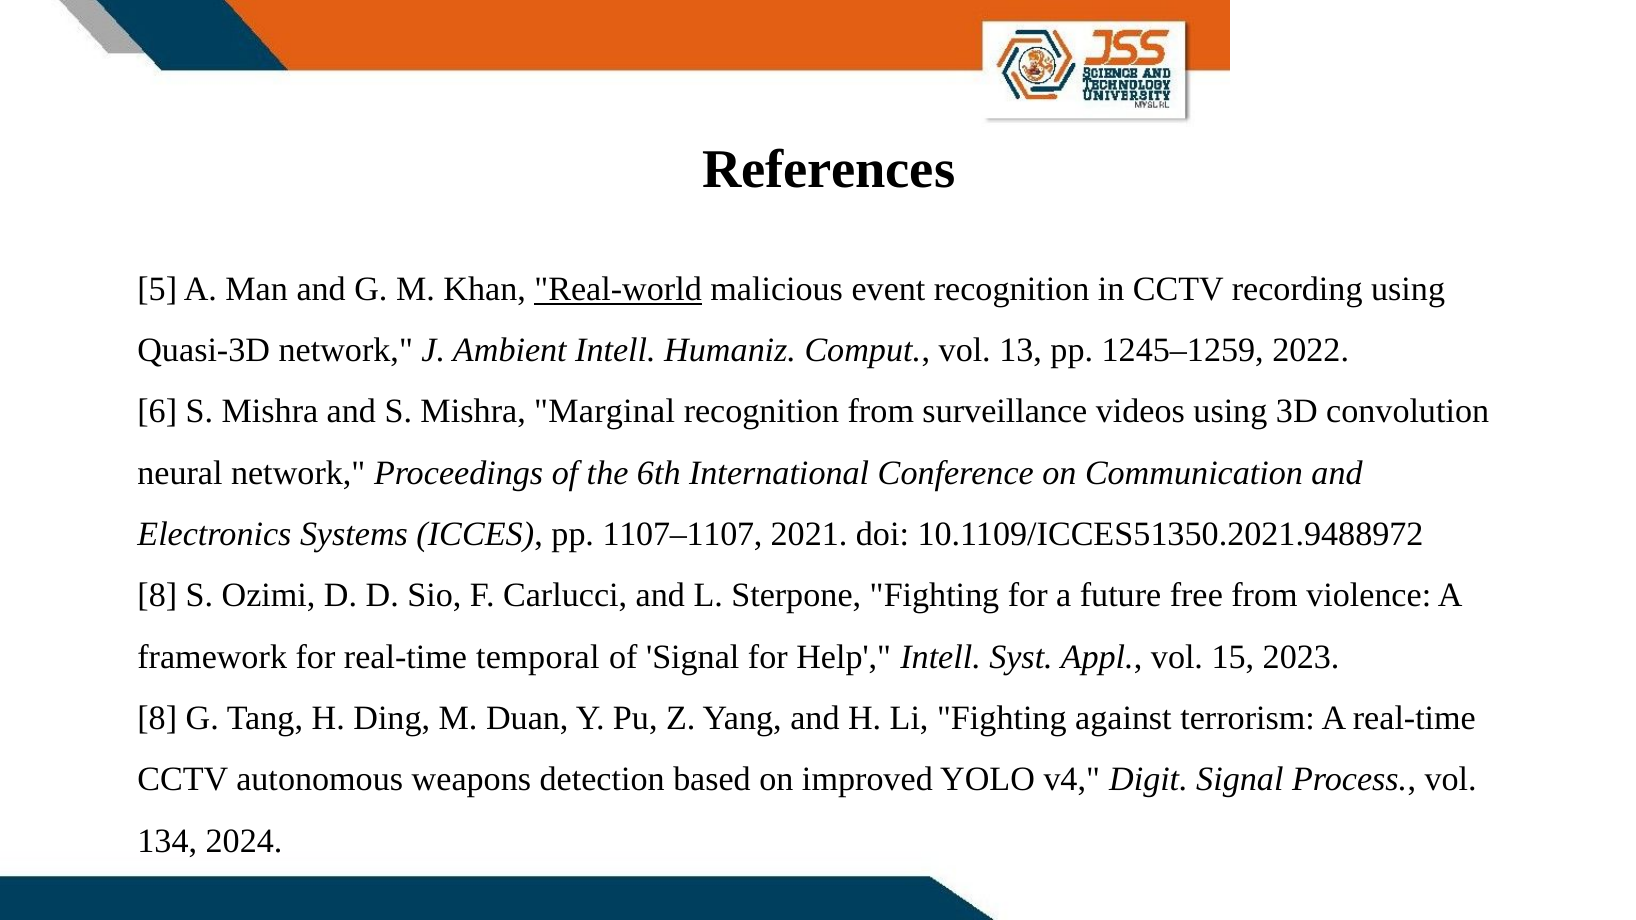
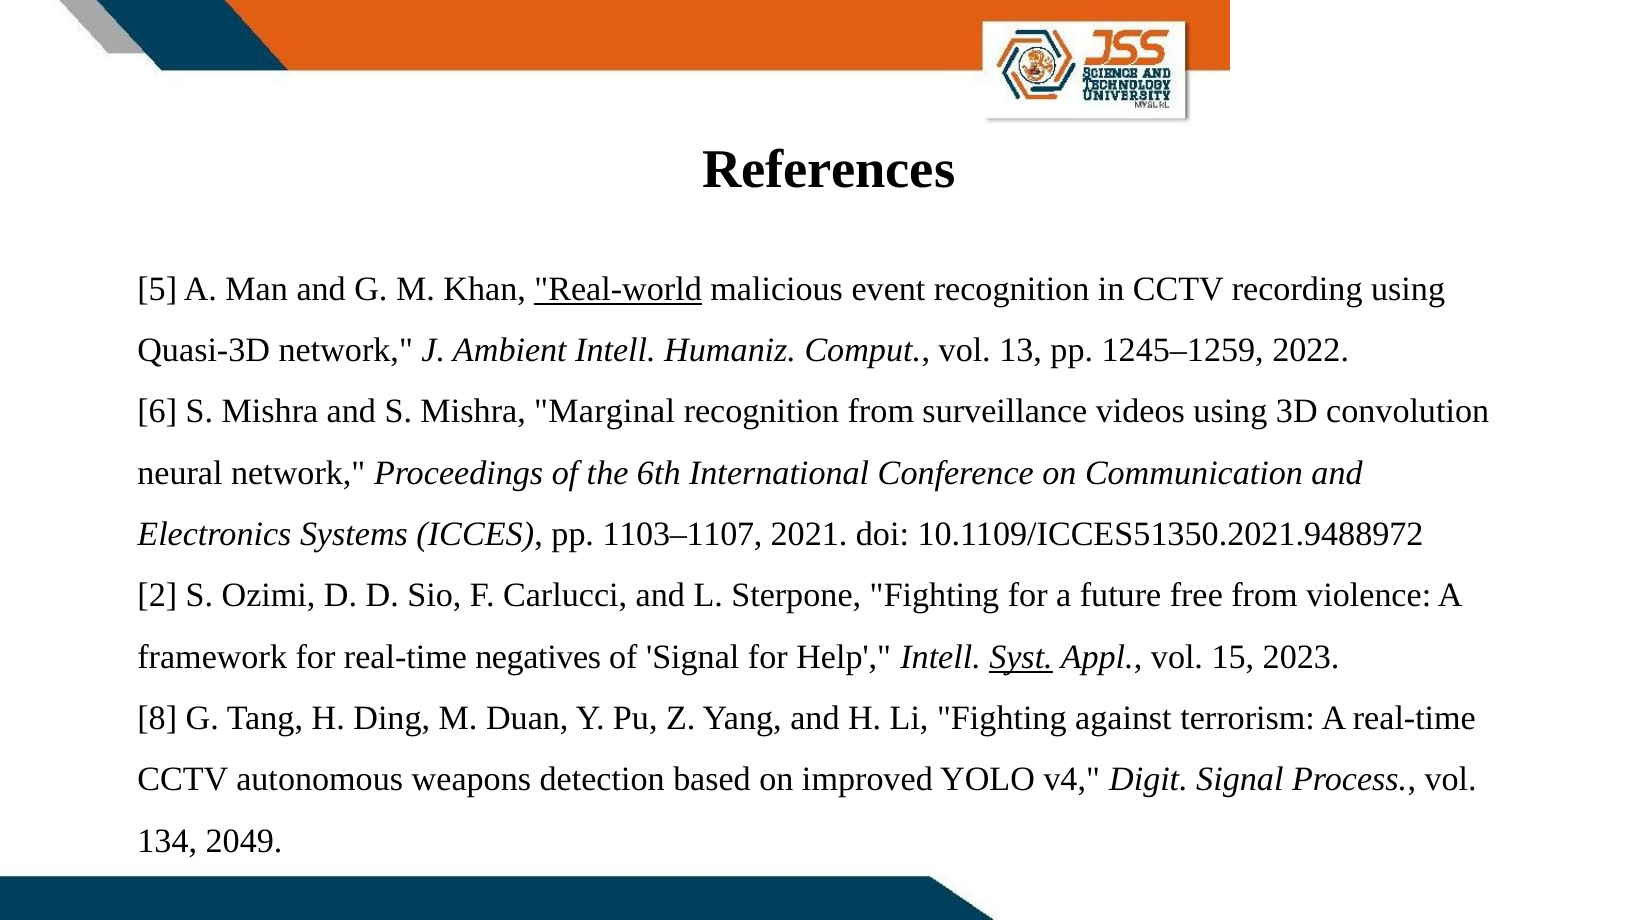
1107–1107: 1107–1107 -> 1103–1107
8 at (157, 596): 8 -> 2
temporal: temporal -> negatives
Syst underline: none -> present
2024: 2024 -> 2049
